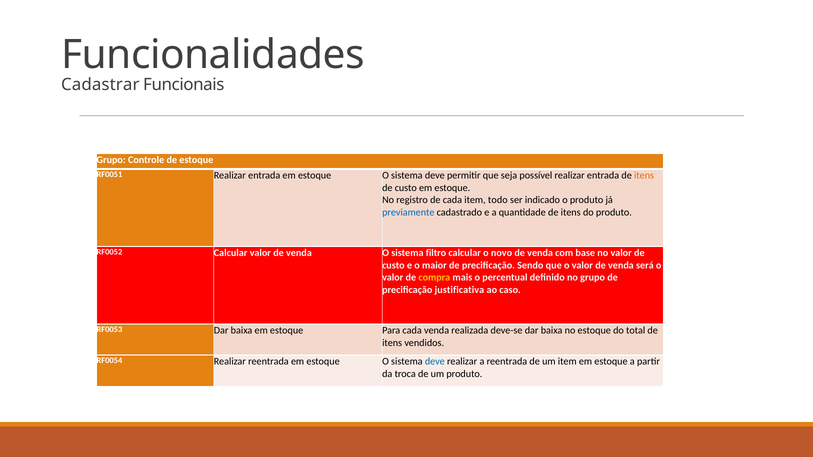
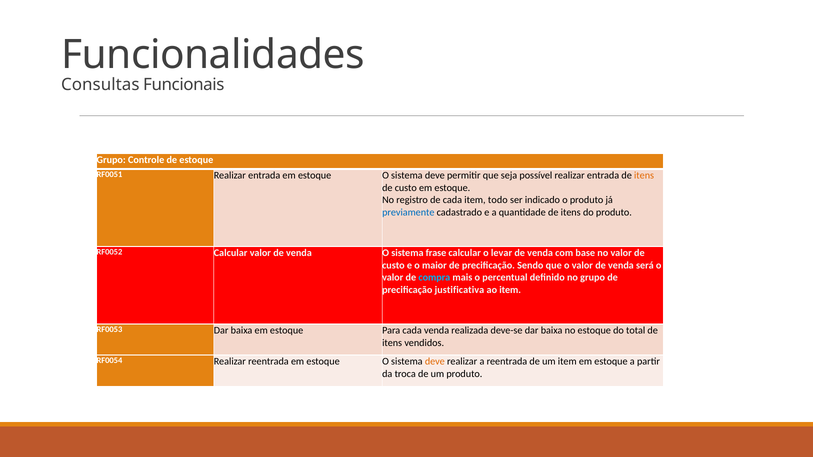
Cadastrar: Cadastrar -> Consultas
filtro: filtro -> frase
novo: novo -> levar
compra colour: yellow -> light blue
ao caso: caso -> item
deve at (435, 362) colour: blue -> orange
